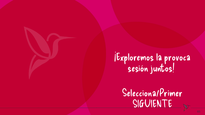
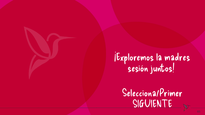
provoca: provoca -> madres
